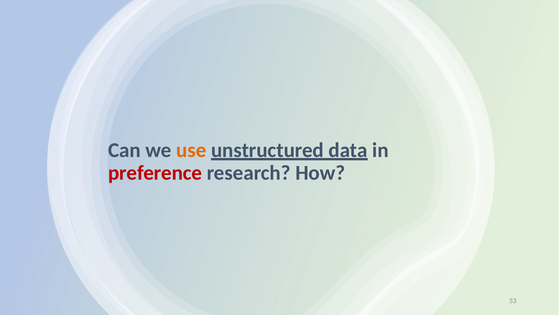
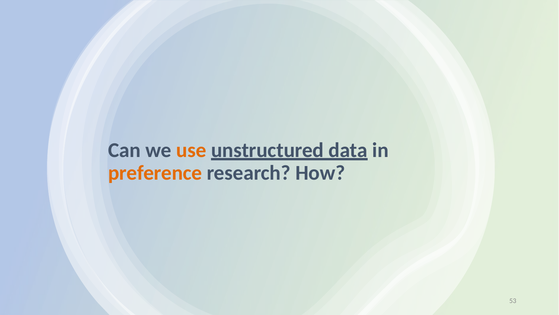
preference colour: red -> orange
